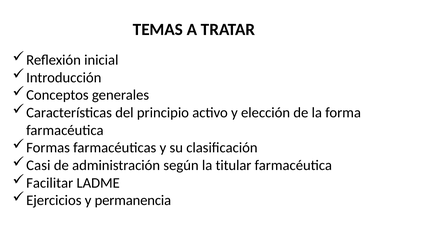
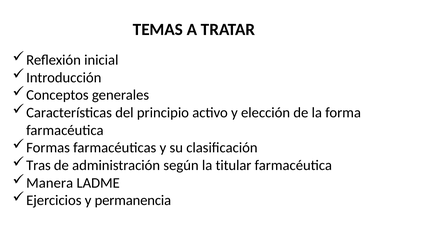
Casi: Casi -> Tras
Facilitar: Facilitar -> Manera
